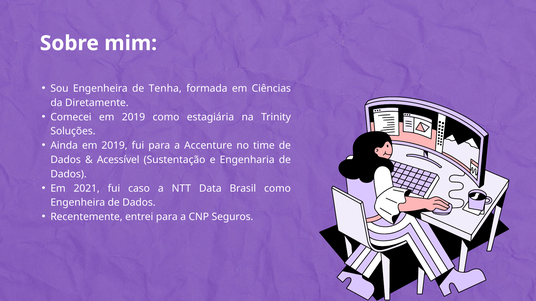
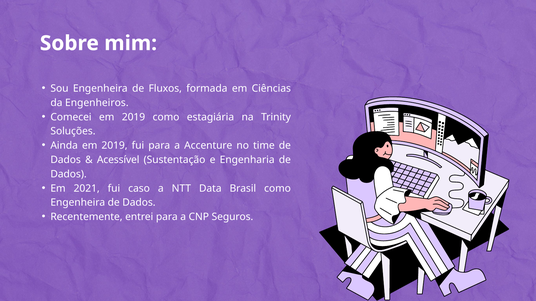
Tenha: Tenha -> Fluxos
Diretamente: Diretamente -> Engenheiros
